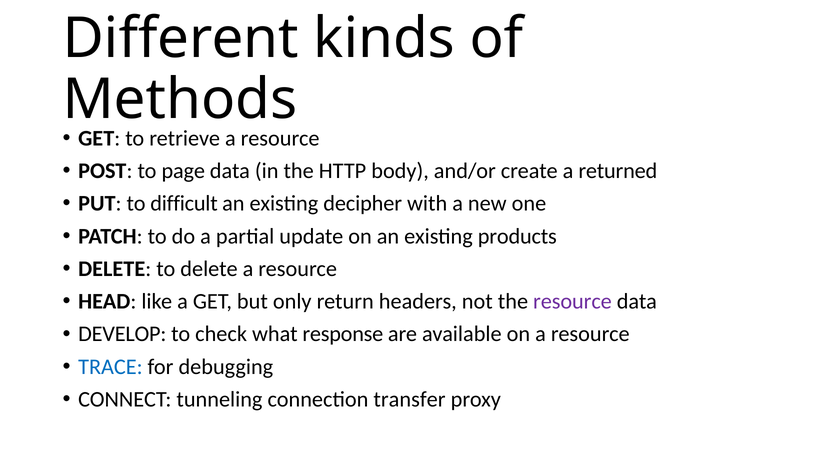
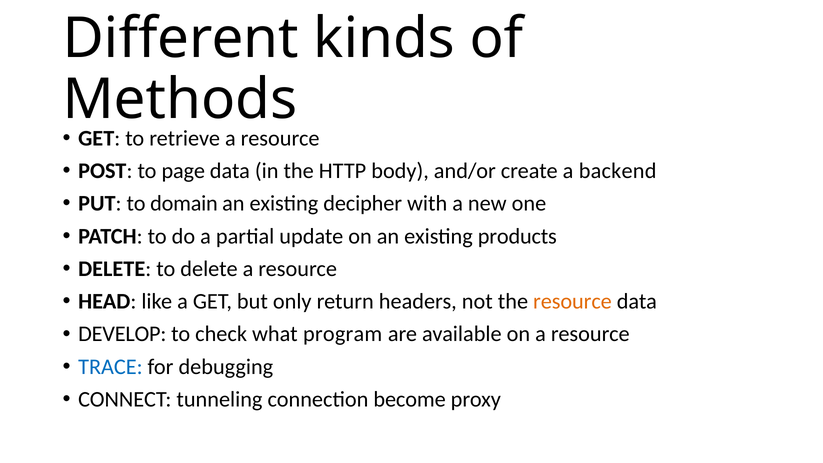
returned: returned -> backend
difficult: difficult -> domain
resource at (572, 301) colour: purple -> orange
response: response -> program
transfer: transfer -> become
